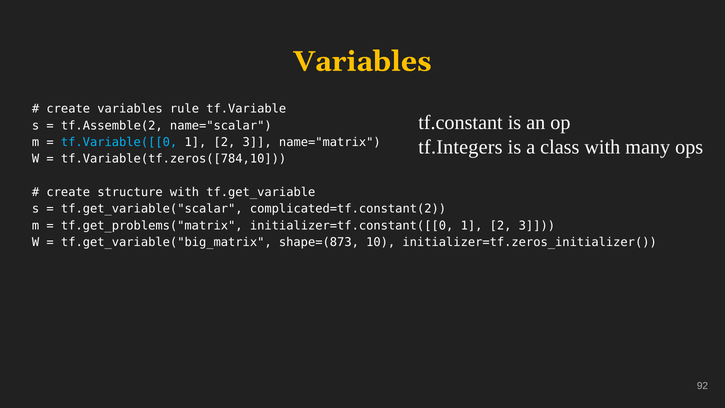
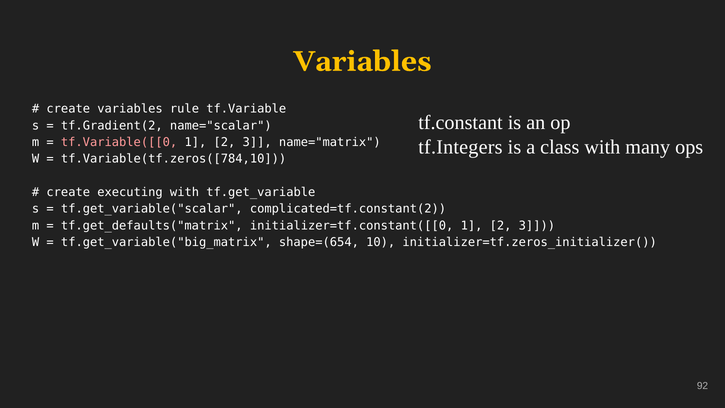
tf.Assemble(2: tf.Assemble(2 -> tf.Gradient(2
tf.Variable([[0 colour: light blue -> pink
structure: structure -> executing
tf.get_problems("matrix: tf.get_problems("matrix -> tf.get_defaults("matrix
shape=(873: shape=(873 -> shape=(654
